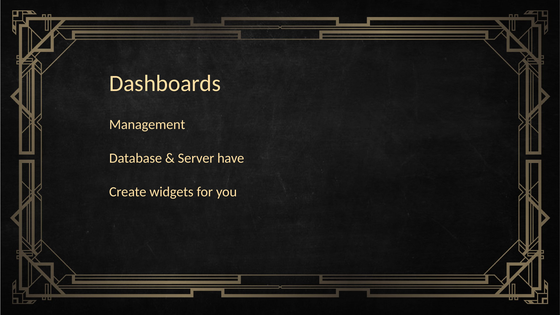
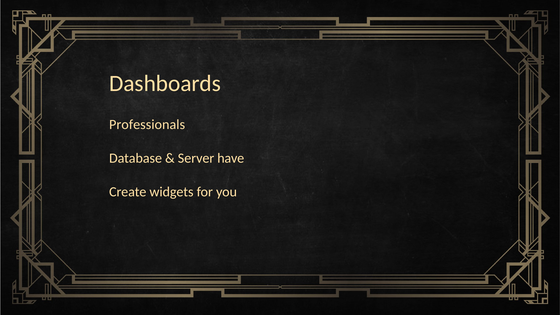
Management: Management -> Professionals
